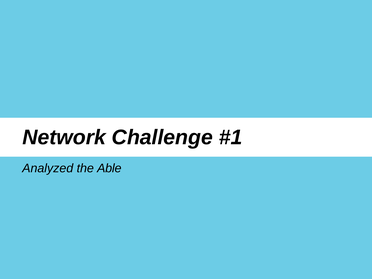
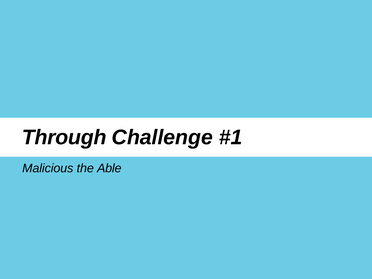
Network: Network -> Through
Analyzed: Analyzed -> Malicious
